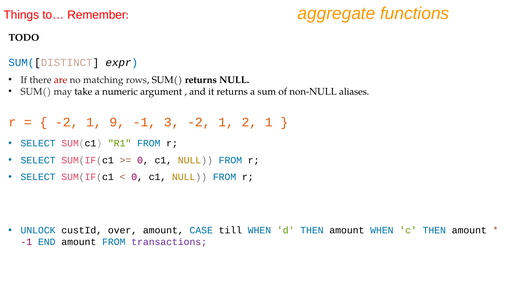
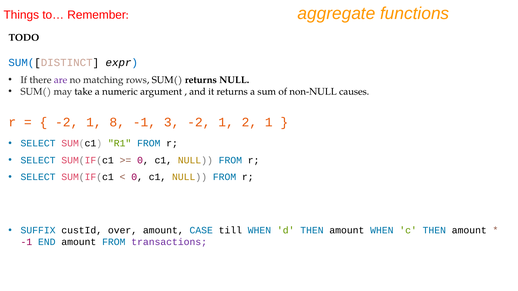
are colour: red -> purple
aliases: aliases -> causes
9: 9 -> 8
UNLOCK: UNLOCK -> SUFFIX
